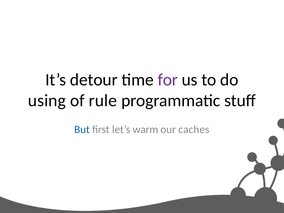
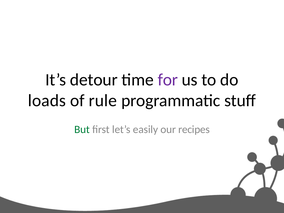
using: using -> loads
But colour: blue -> green
warm: warm -> easily
caches: caches -> recipes
